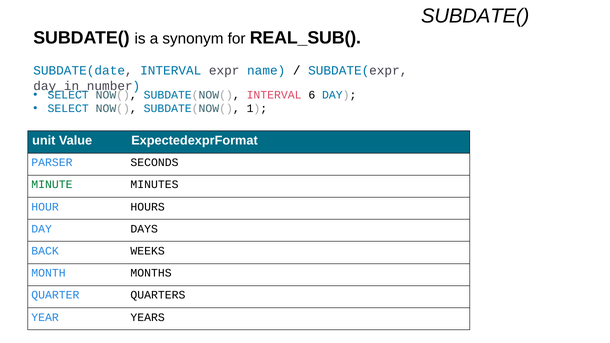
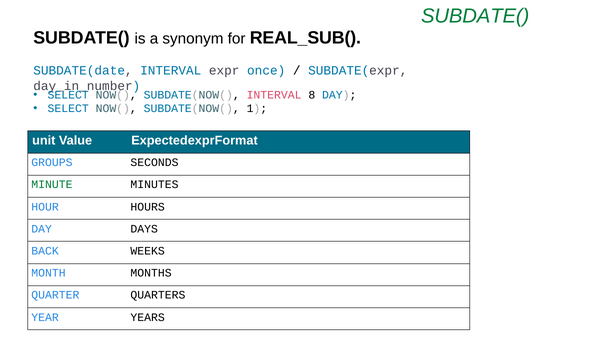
SUBDATE( at (475, 16) colour: black -> green
name: name -> once
6: 6 -> 8
PARSER: PARSER -> GROUPS
